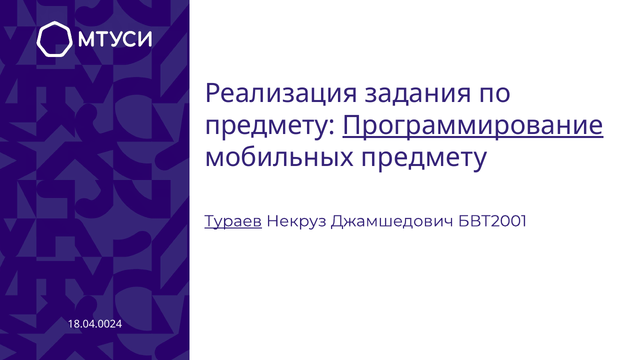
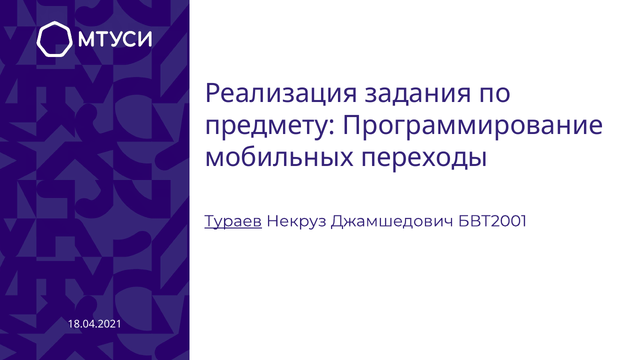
Программирование underline: present -> none
мобильных предмету: предмету -> переходы
18.04.0024: 18.04.0024 -> 18.04.2021
